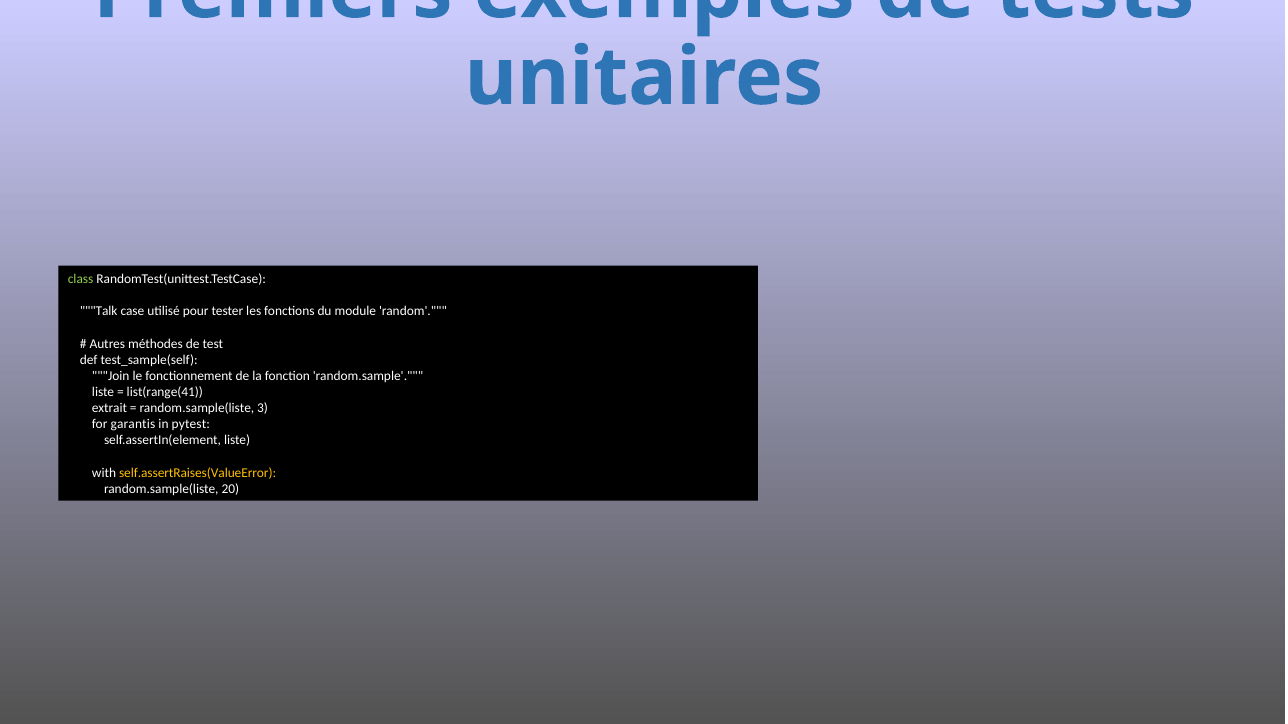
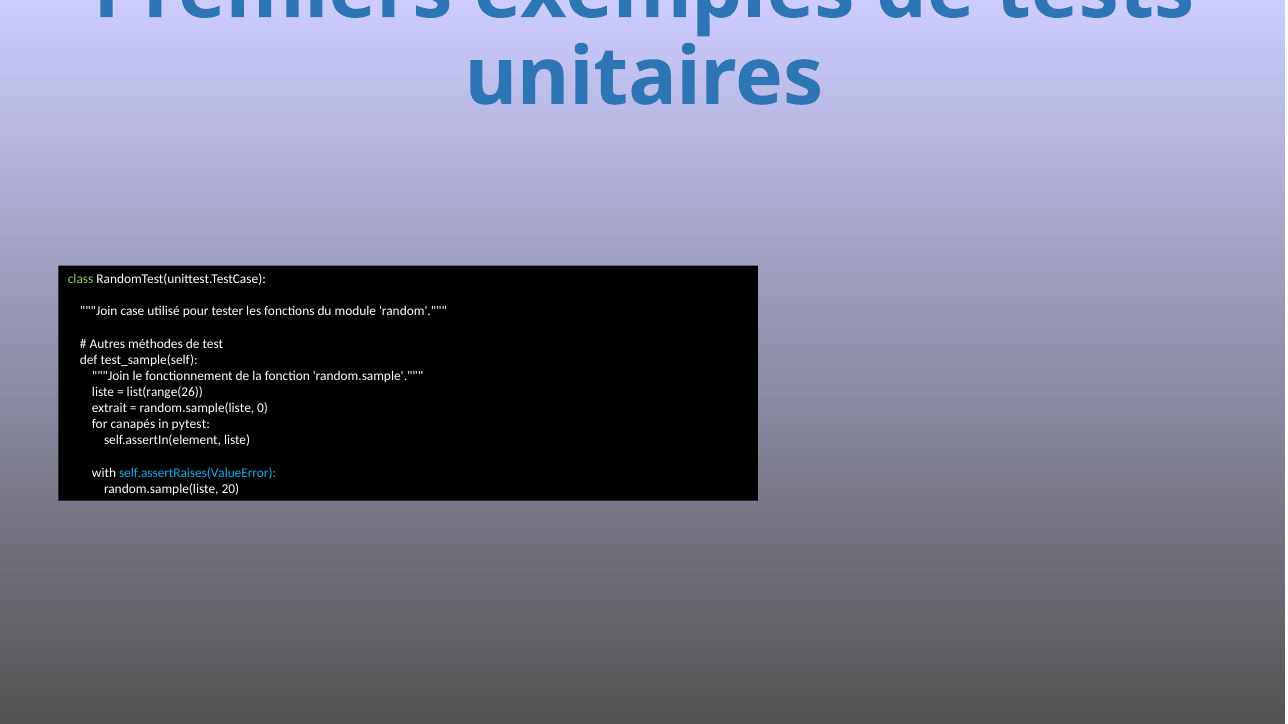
Talk at (99, 312): Talk -> Join
list(range(41: list(range(41 -> list(range(26
3: 3 -> 0
garantis: garantis -> canapés
self.assertRaises(ValueError colour: yellow -> light blue
